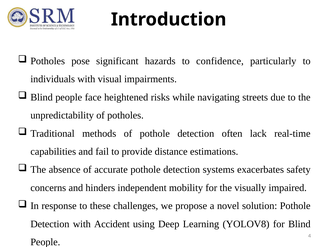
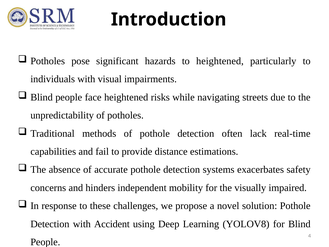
to confidence: confidence -> heightened
